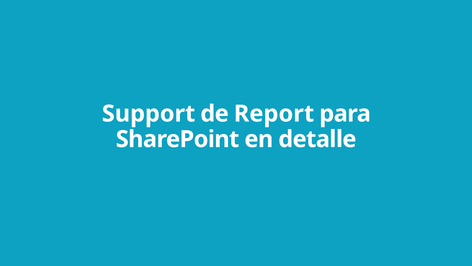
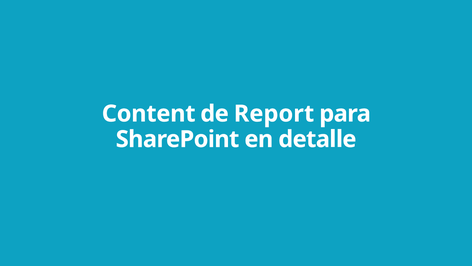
Support: Support -> Content
